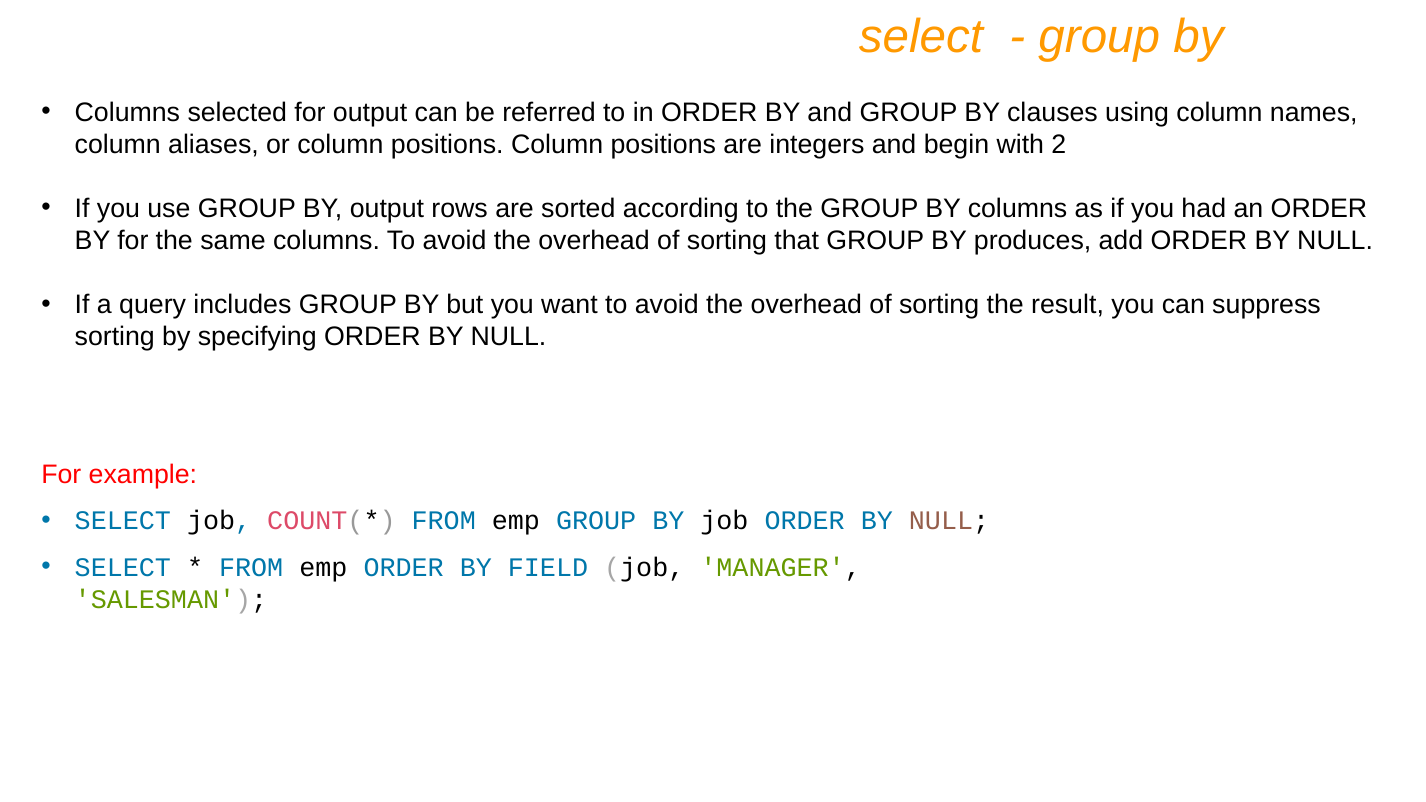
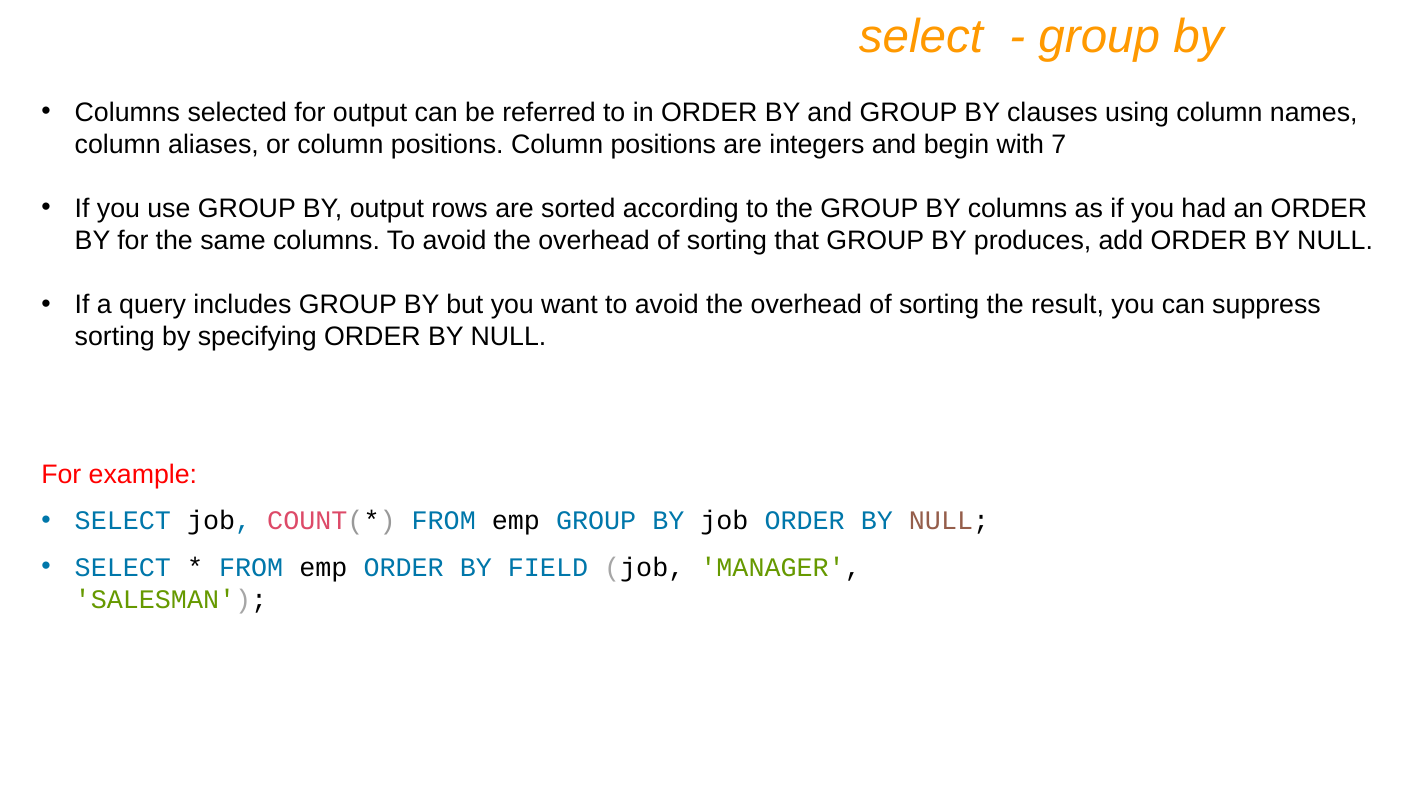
2: 2 -> 7
